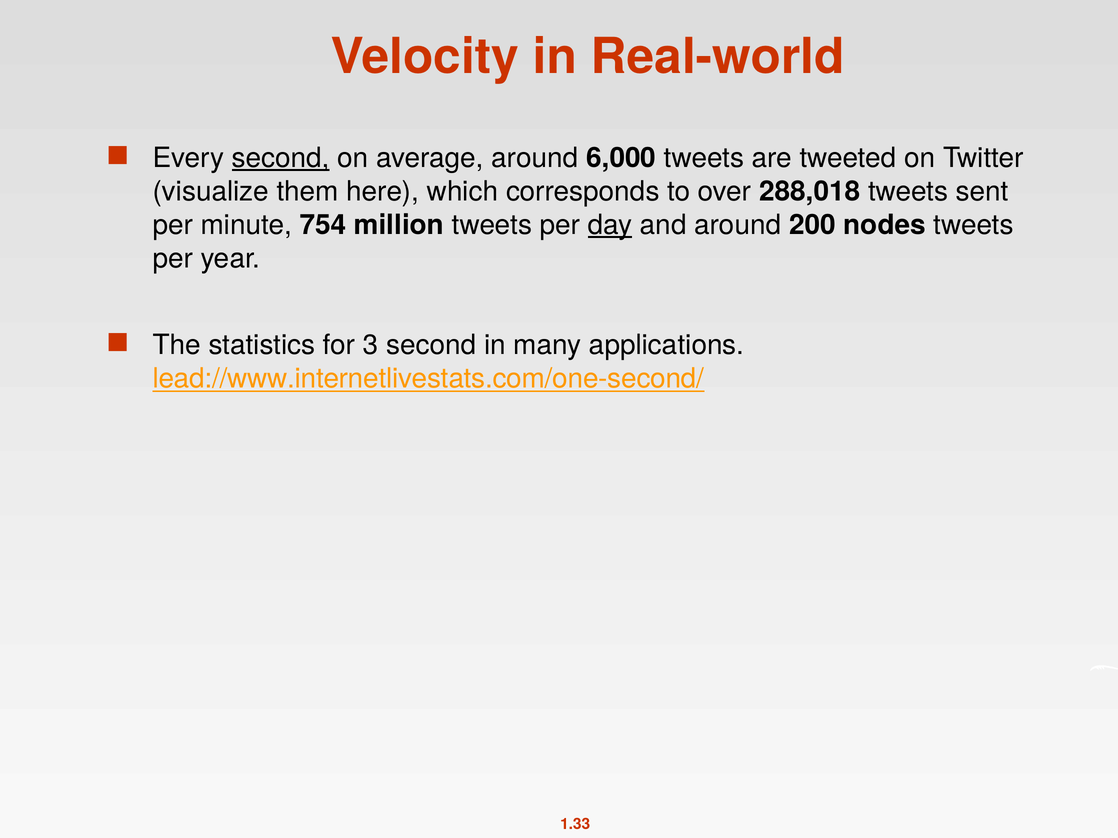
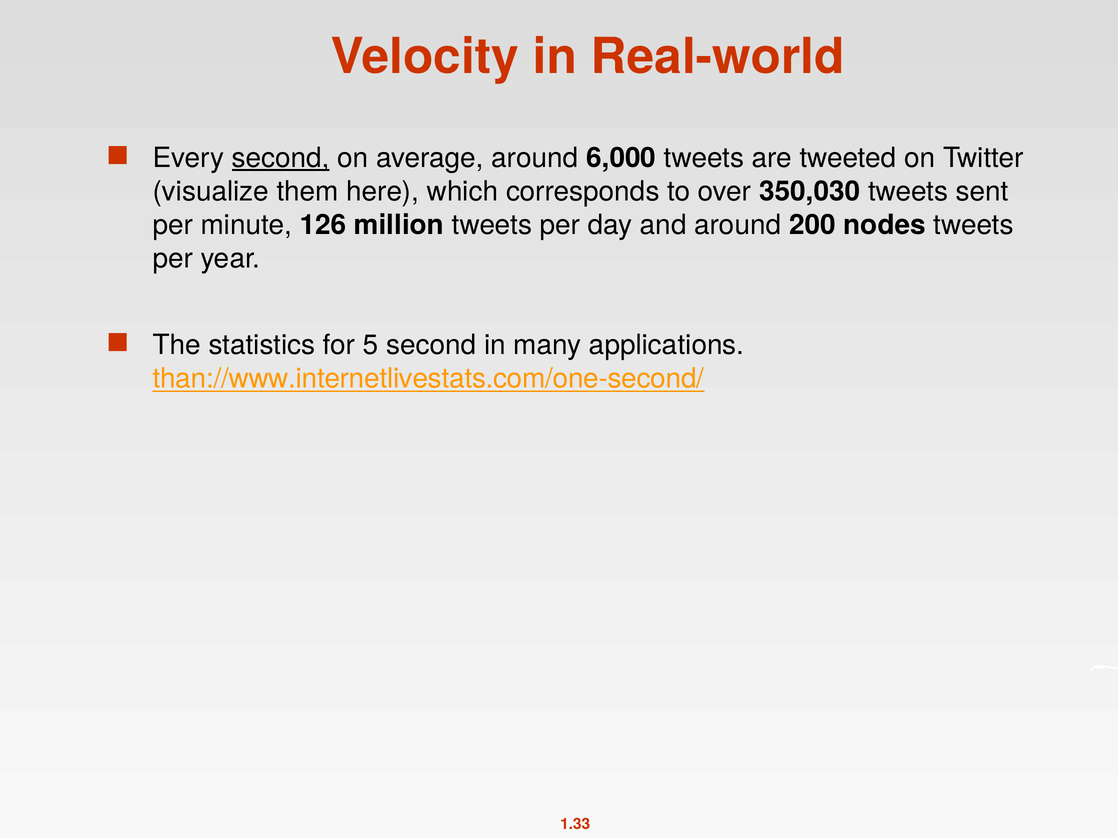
288,018: 288,018 -> 350,030
754: 754 -> 126
day underline: present -> none
3: 3 -> 5
lead://www.internetlivestats.com/one-second/: lead://www.internetlivestats.com/one-second/ -> than://www.internetlivestats.com/one-second/
